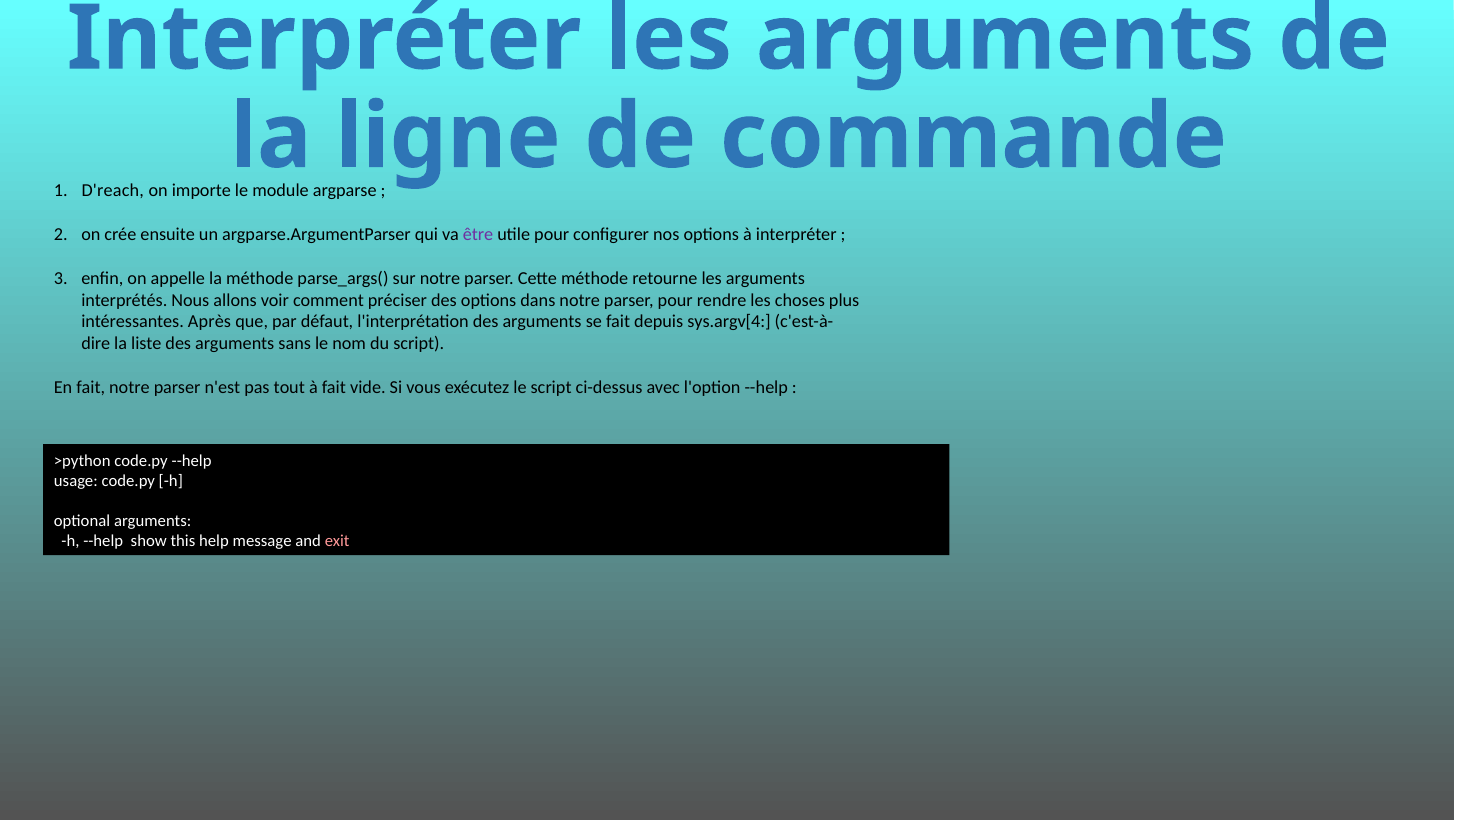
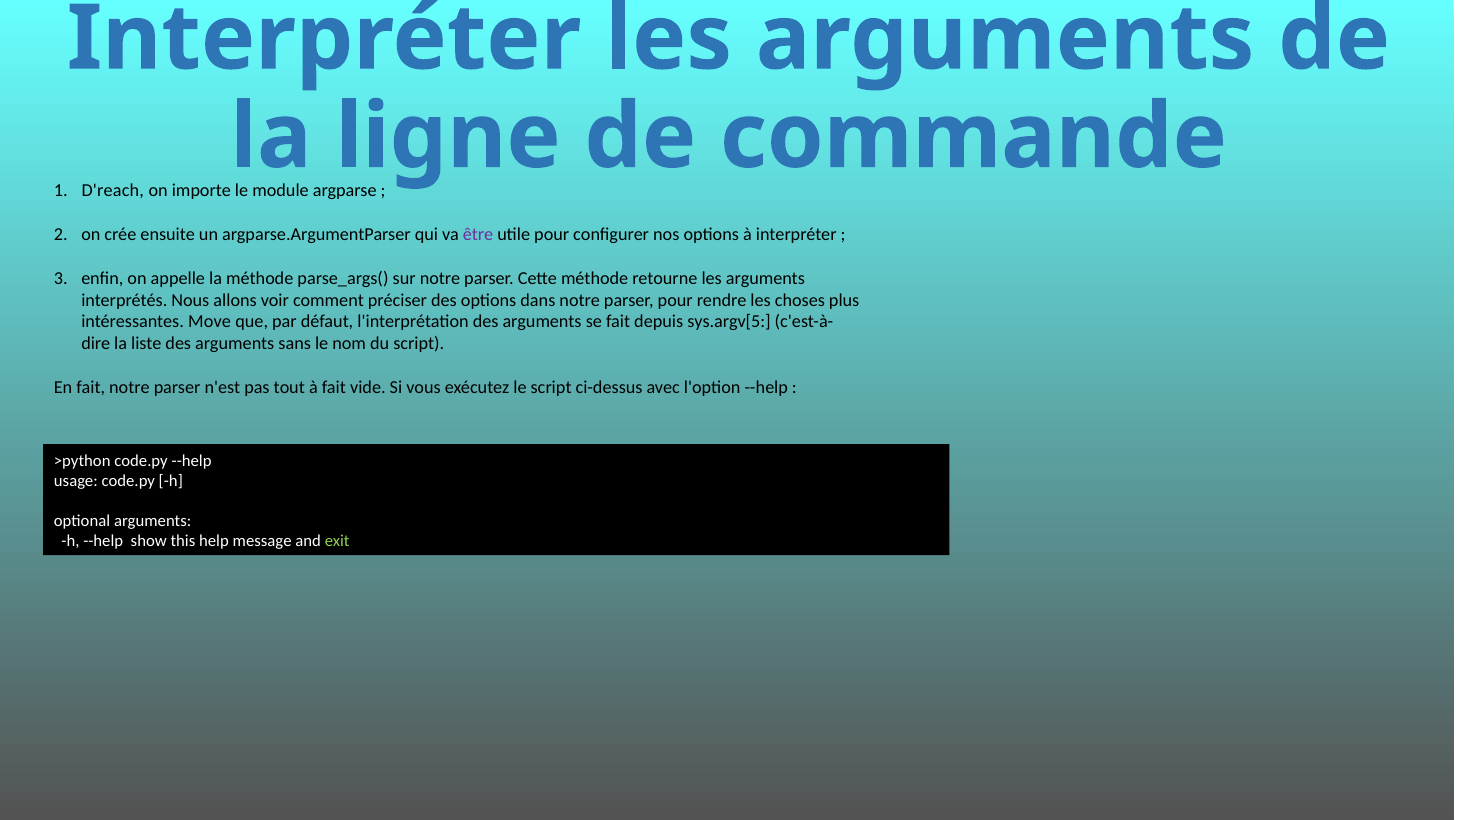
Après: Après -> Move
sys.argv[4: sys.argv[4 -> sys.argv[5
exit colour: pink -> light green
